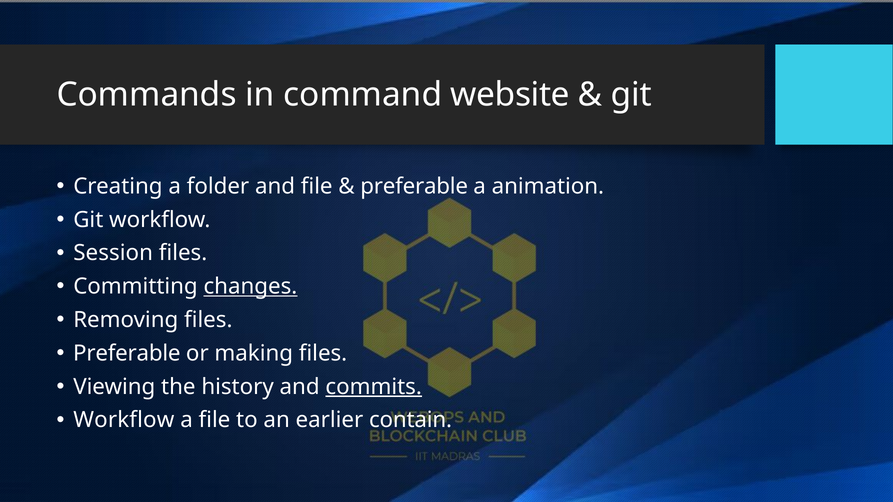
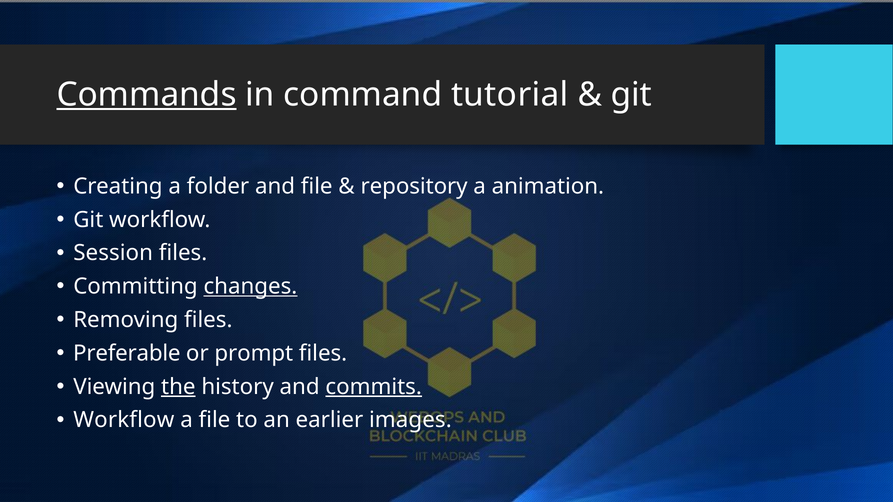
Commands underline: none -> present
website: website -> tutorial
preferable at (414, 186): preferable -> repository
making: making -> prompt
the underline: none -> present
contain: contain -> images
